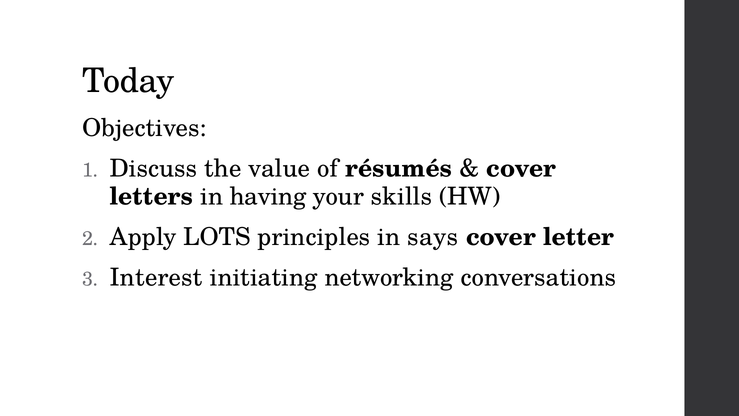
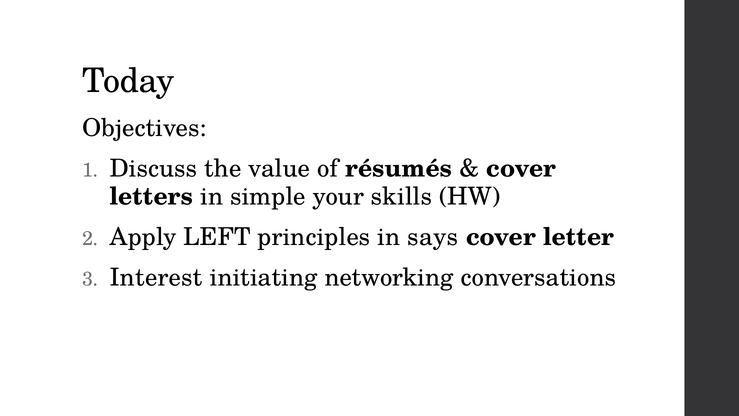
having: having -> simple
LOTS: LOTS -> LEFT
